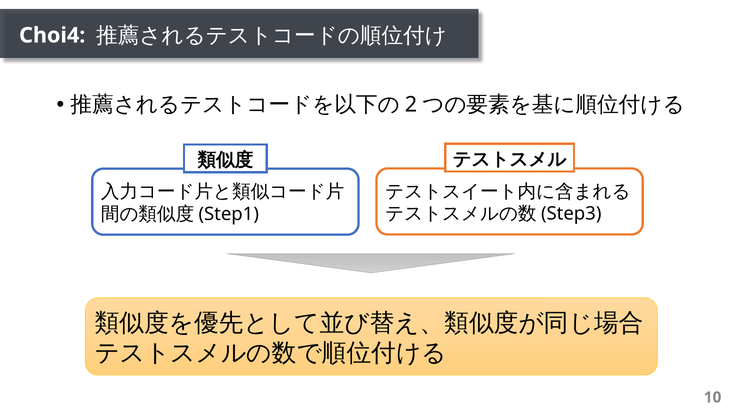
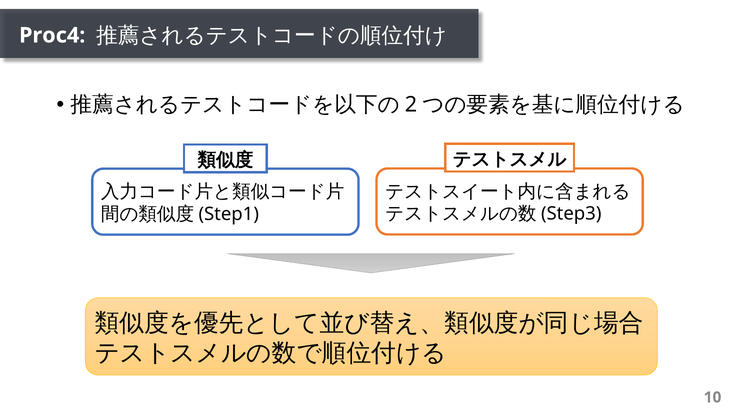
Choi4: Choi4 -> Proc4
